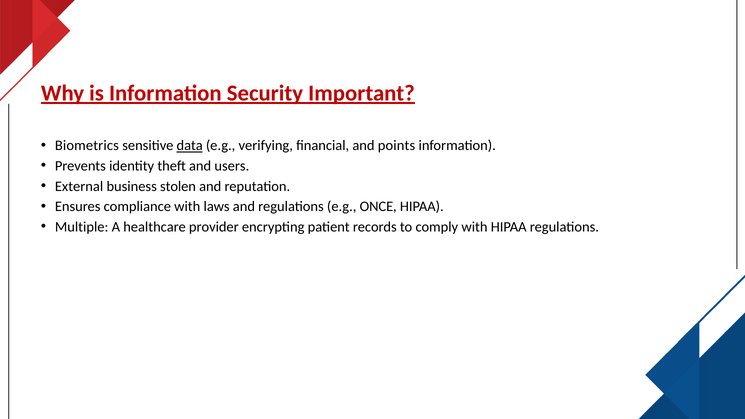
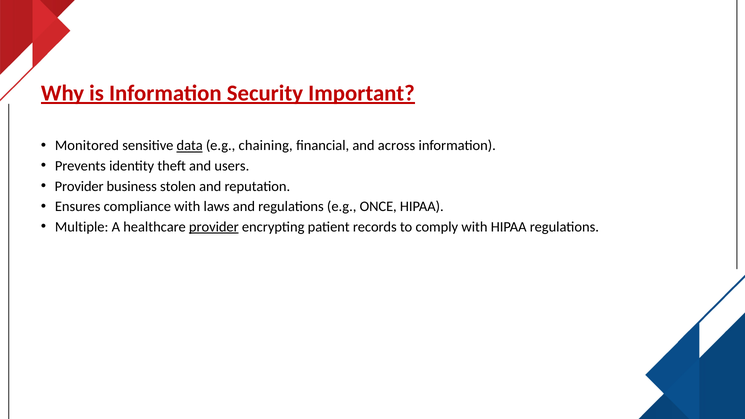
Biometrics: Biometrics -> Monitored
verifying: verifying -> chaining
points: points -> across
External at (79, 186): External -> Provider
provider at (214, 227) underline: none -> present
